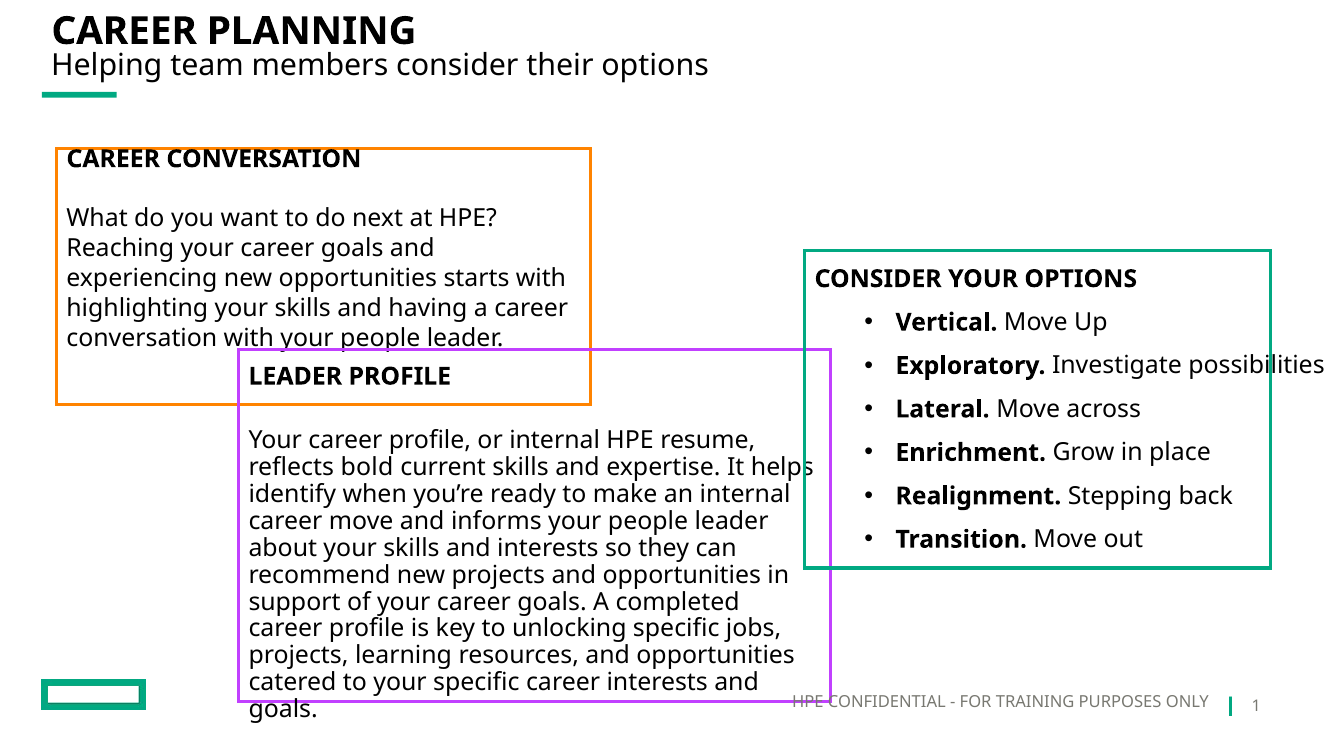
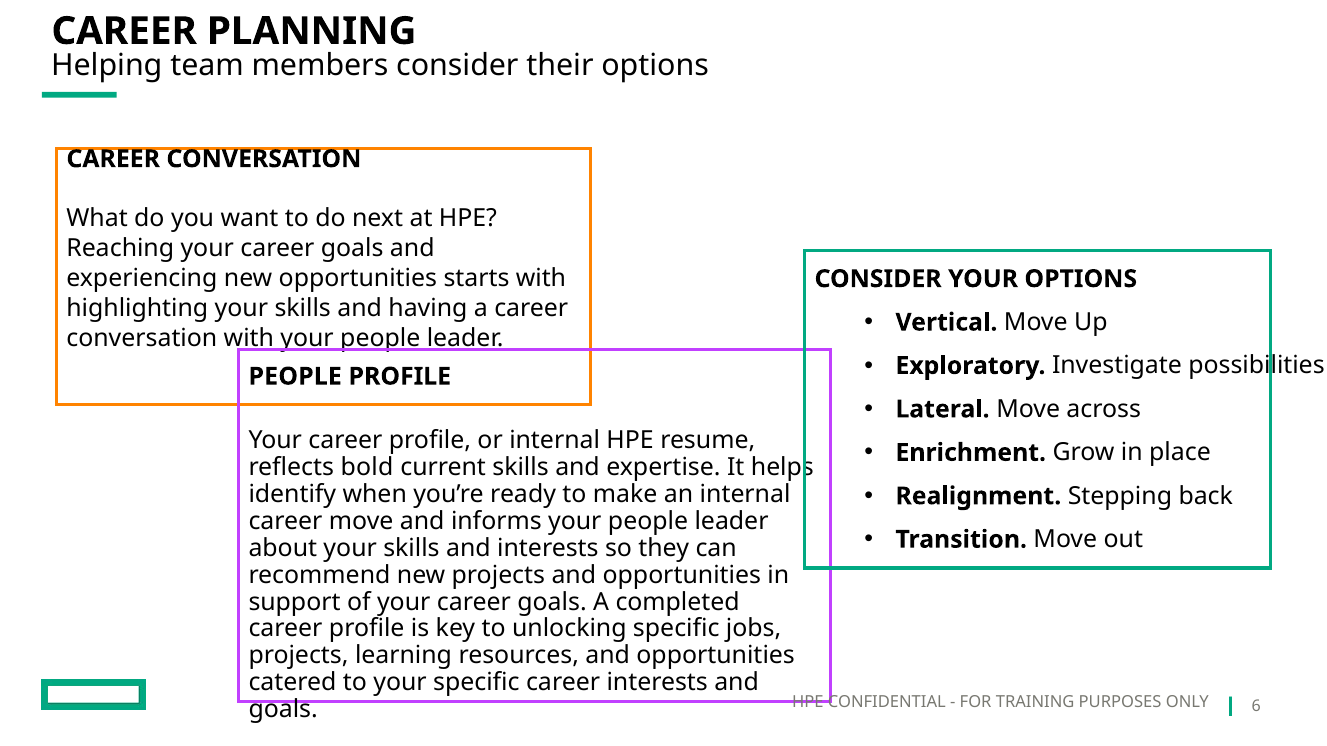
LEADER at (295, 377): LEADER -> PEOPLE
1: 1 -> 6
